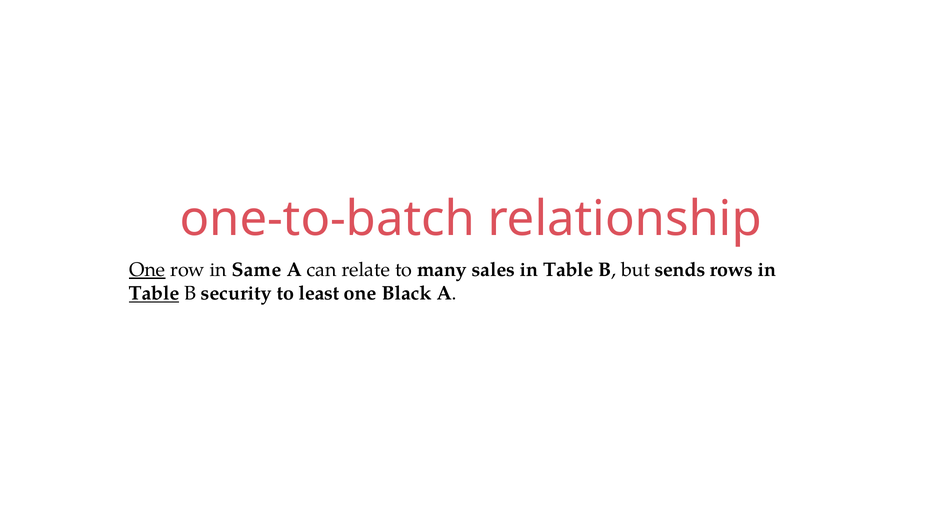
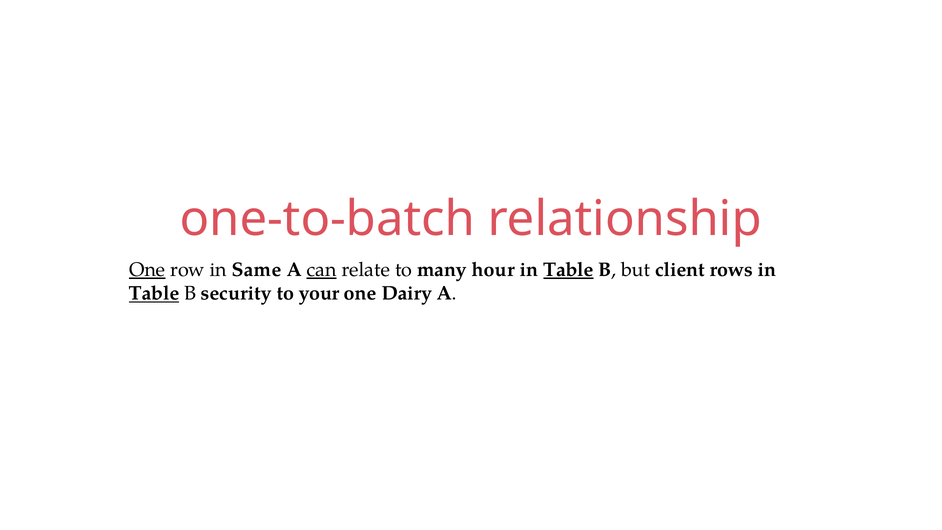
can underline: none -> present
sales: sales -> hour
Table at (568, 270) underline: none -> present
sends: sends -> client
least: least -> your
Black: Black -> Dairy
